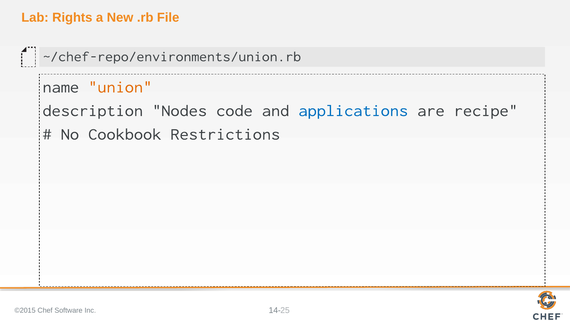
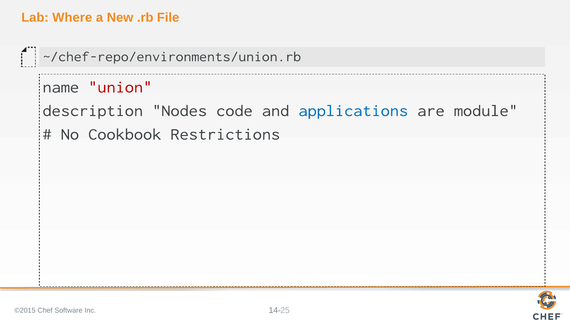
Rights: Rights -> Where
union colour: orange -> red
recipe: recipe -> module
